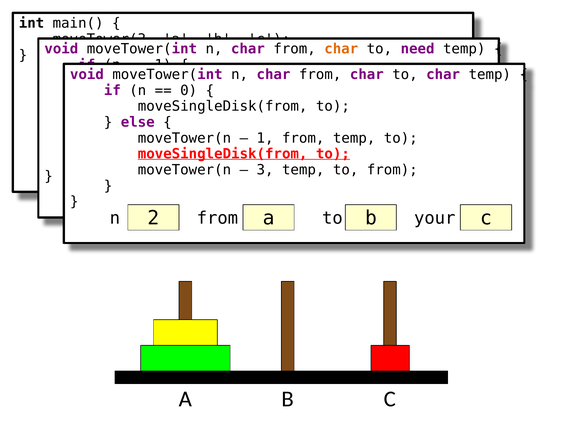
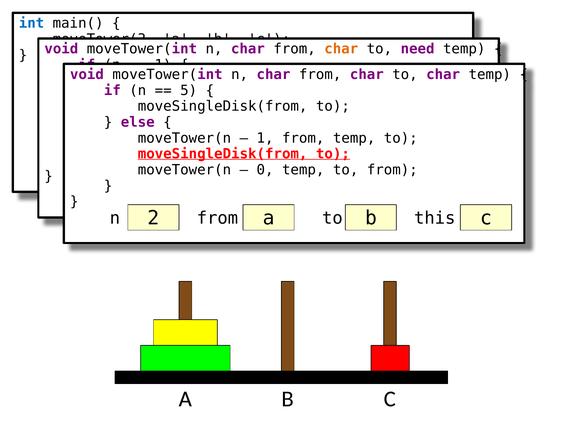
int colour: black -> blue
0: 0 -> 5
3 at (265, 170): 3 -> 0
your: your -> this
